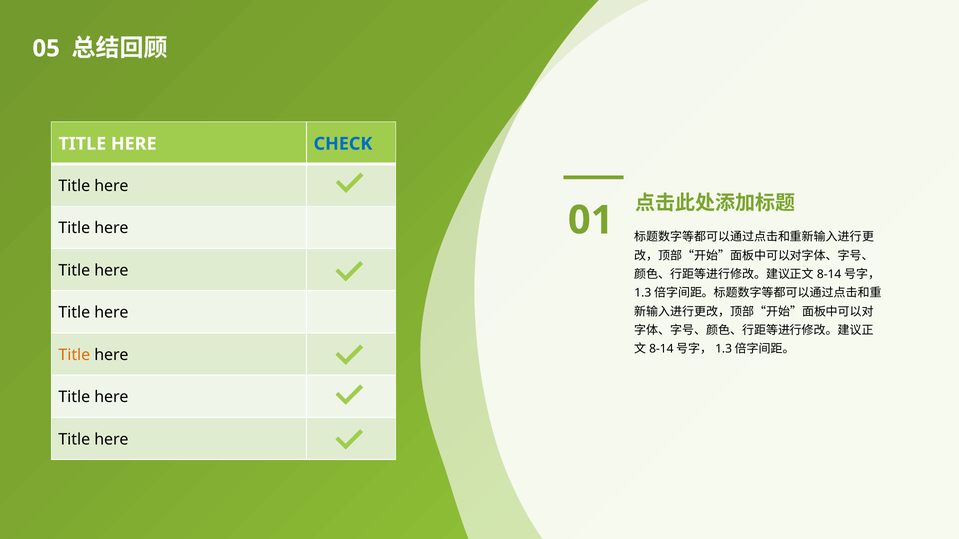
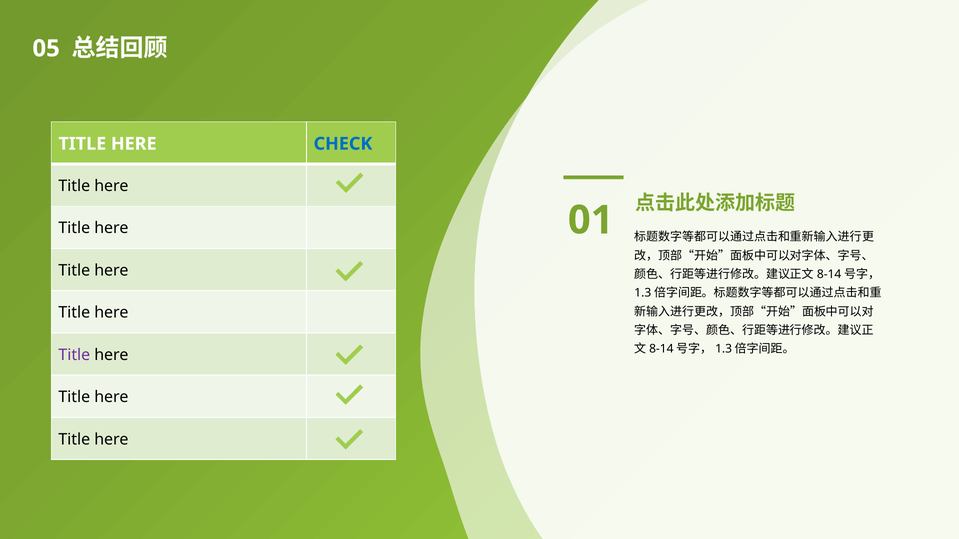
Title at (74, 355) colour: orange -> purple
